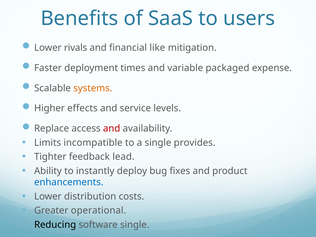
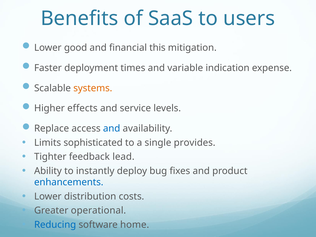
rivals: rivals -> good
like: like -> this
packaged: packaged -> indication
and at (112, 129) colour: red -> blue
incompatible: incompatible -> sophisticated
Reducing colour: black -> blue
software single: single -> home
